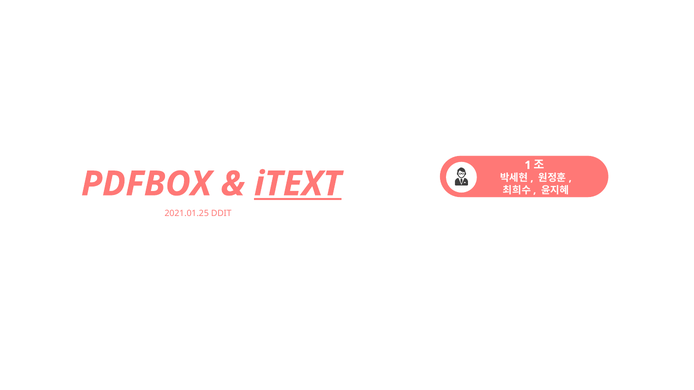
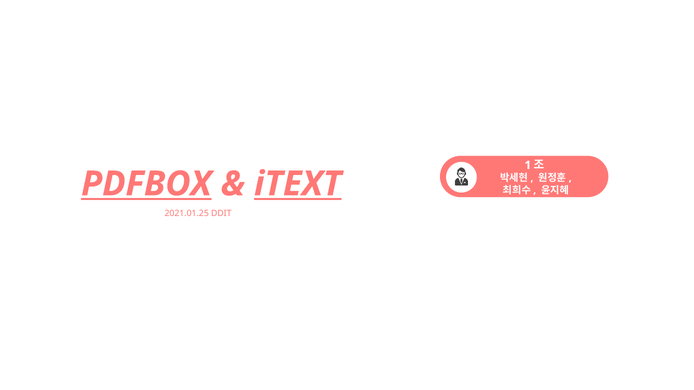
PDFBOX underline: none -> present
